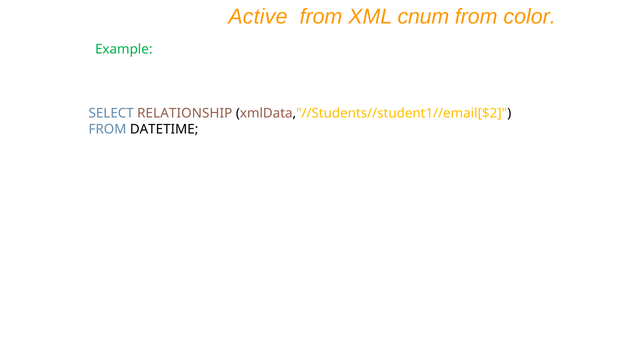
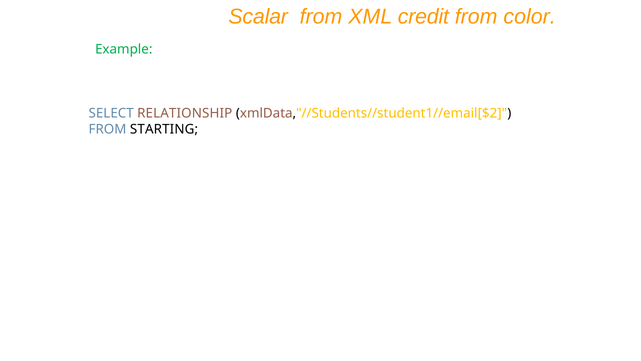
Active: Active -> Scalar
cnum: cnum -> credit
DATETIME: DATETIME -> STARTING
